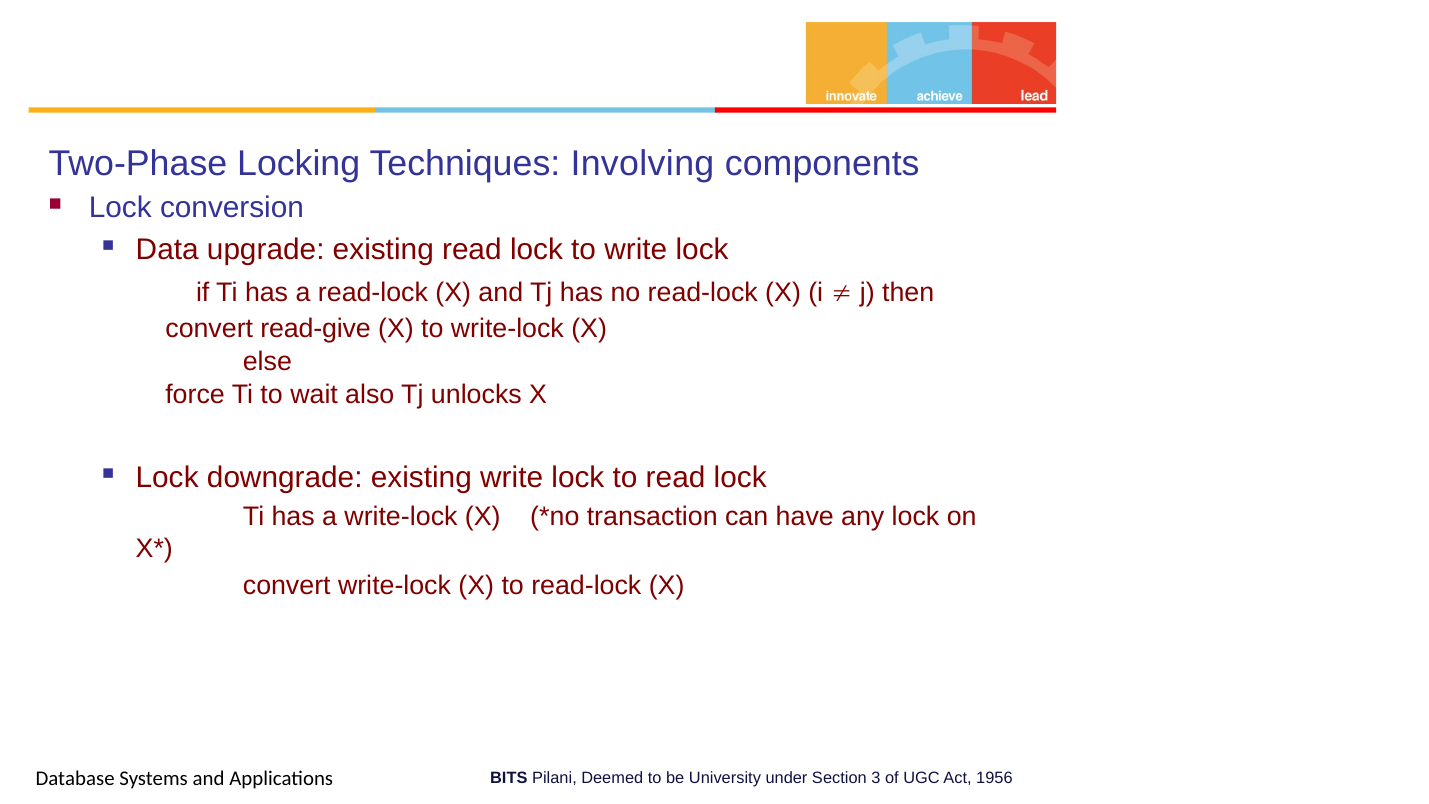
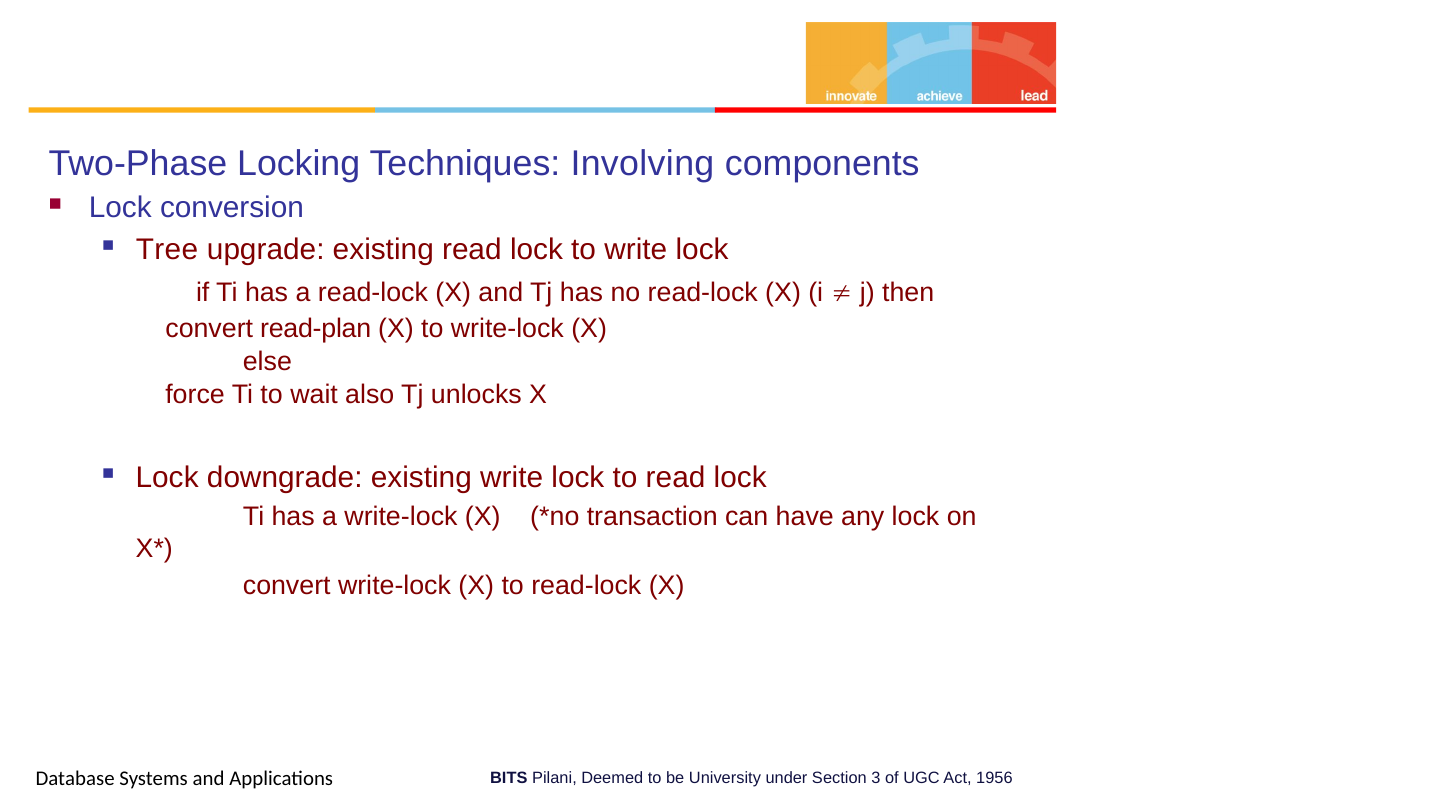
Data: Data -> Tree
read-give: read-give -> read-plan
